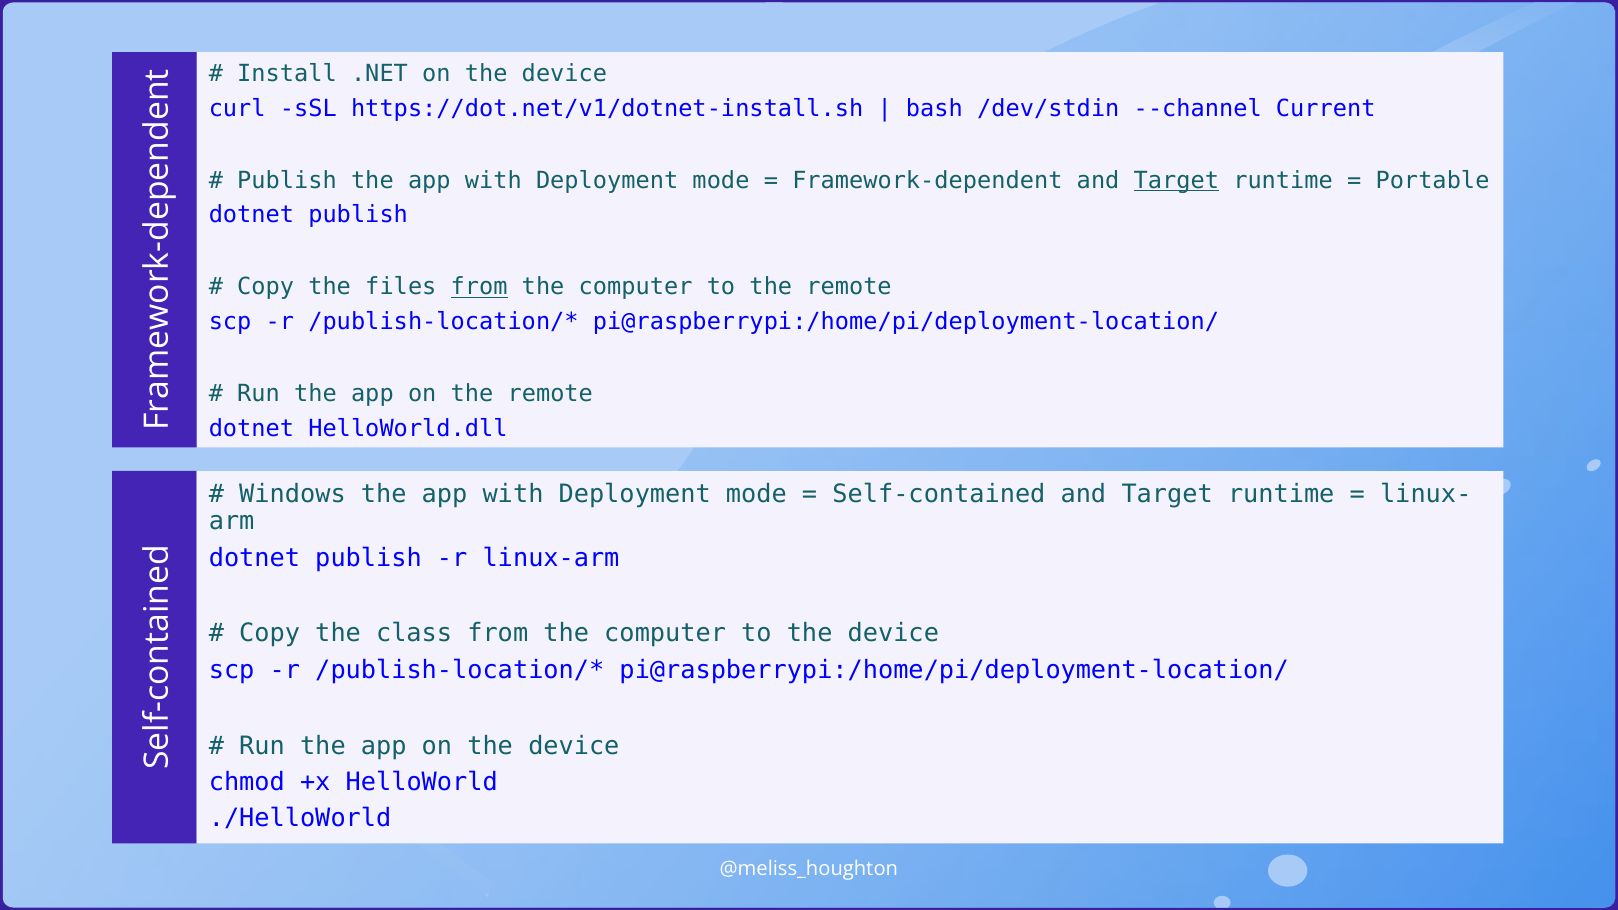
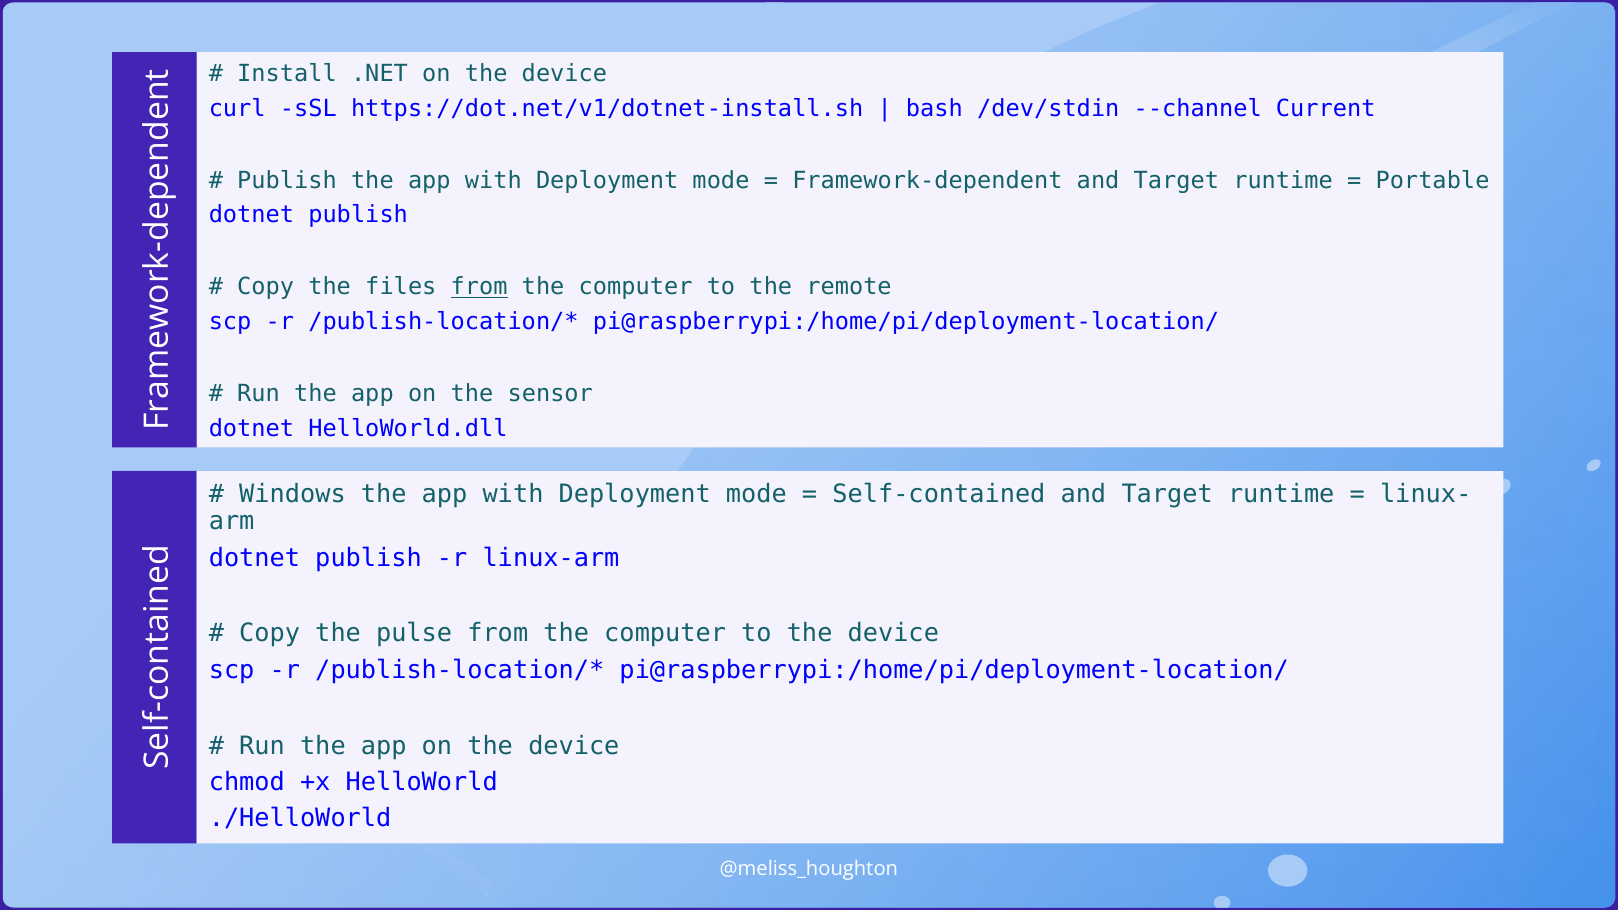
Target at (1176, 181) underline: present -> none
on the remote: remote -> sensor
class: class -> pulse
